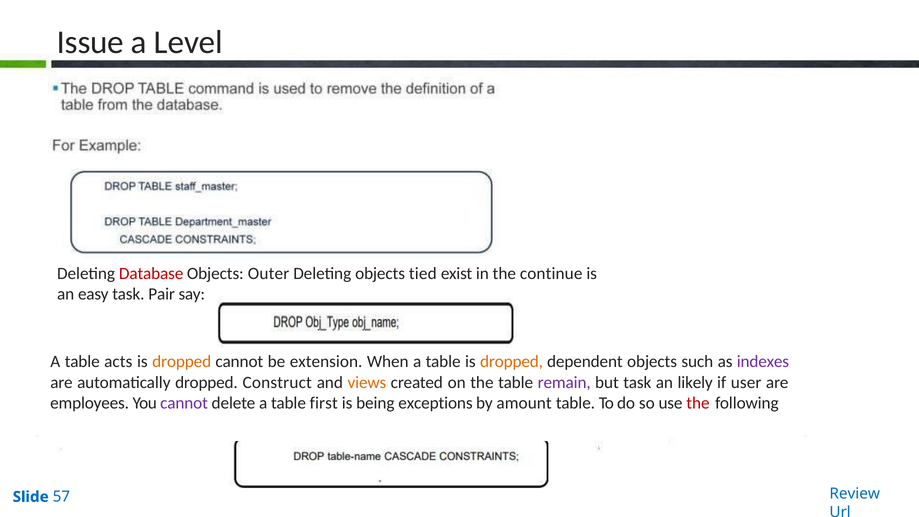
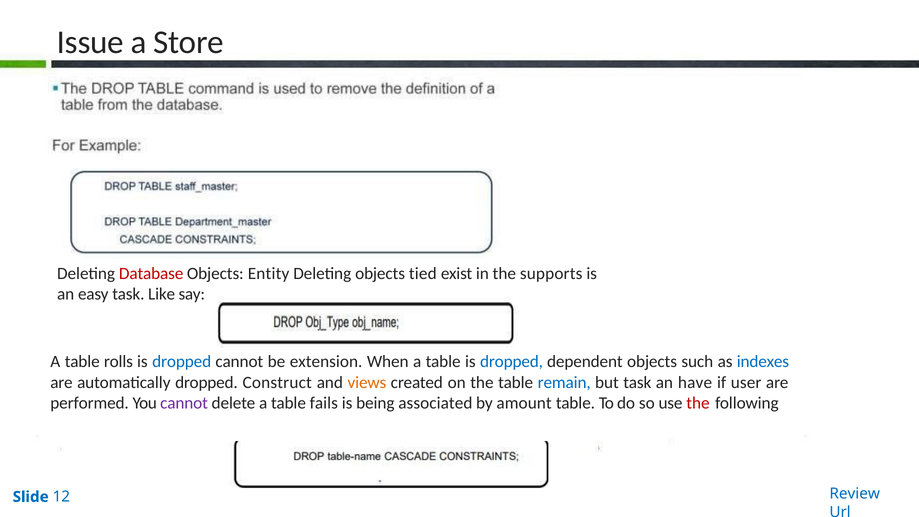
Level: Level -> Store
Outer: Outer -> Entity
continue: continue -> supports
Pair: Pair -> Like
acts: acts -> rolls
dropped at (182, 362) colour: orange -> blue
dropped at (511, 362) colour: orange -> blue
indexes colour: purple -> blue
remain colour: purple -> blue
likely: likely -> have
employees: employees -> performed
first: first -> fails
exceptions: exceptions -> associated
57: 57 -> 12
